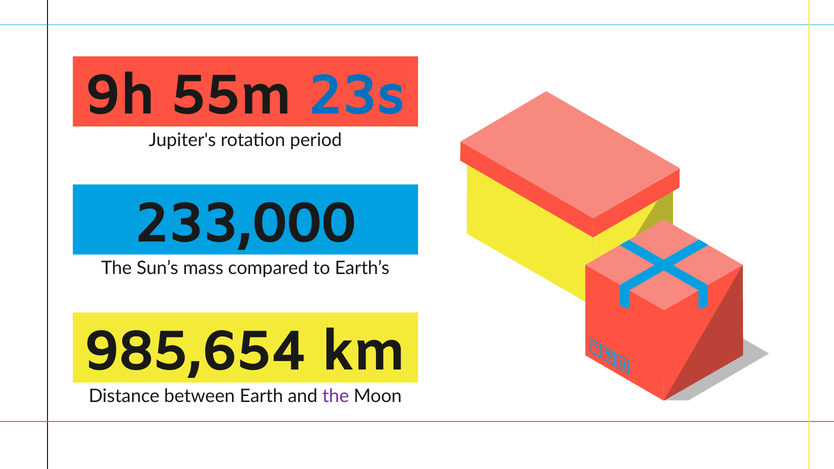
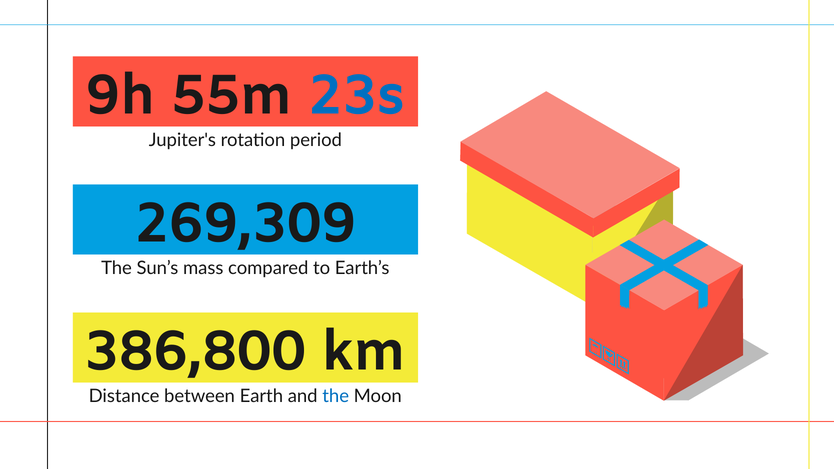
233,000: 233,000 -> 269,309
985,654: 985,654 -> 386,800
the at (336, 396) colour: purple -> blue
